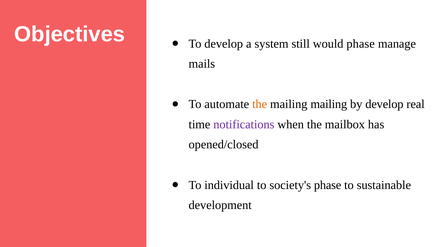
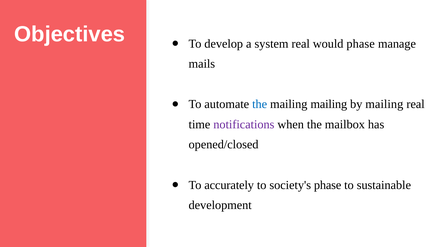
system still: still -> real
the at (260, 104) colour: orange -> blue
by develop: develop -> mailing
individual: individual -> accurately
